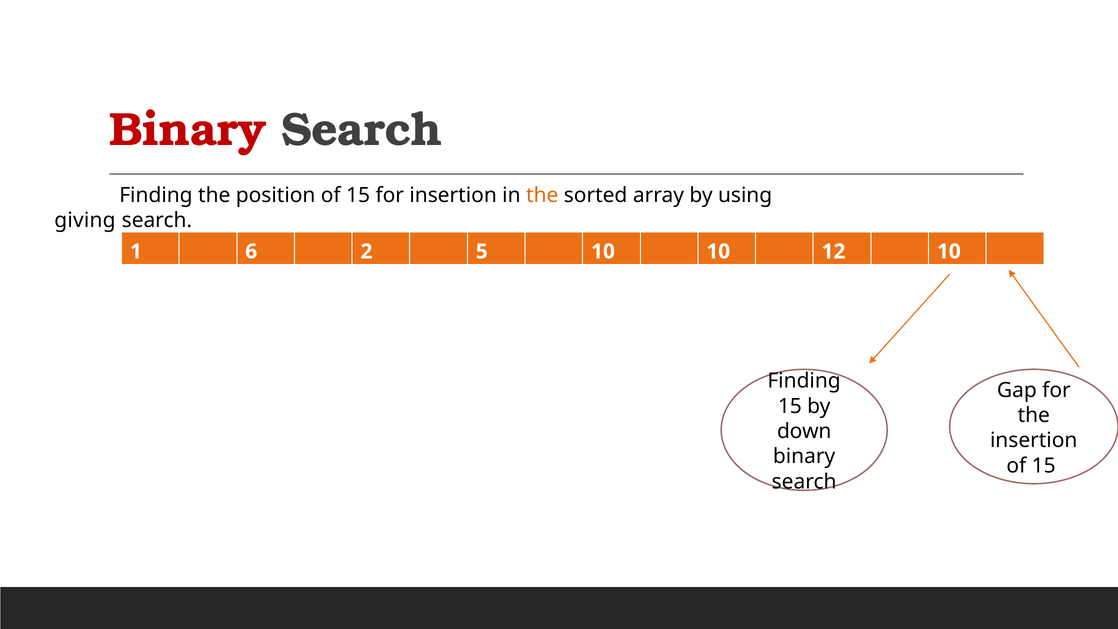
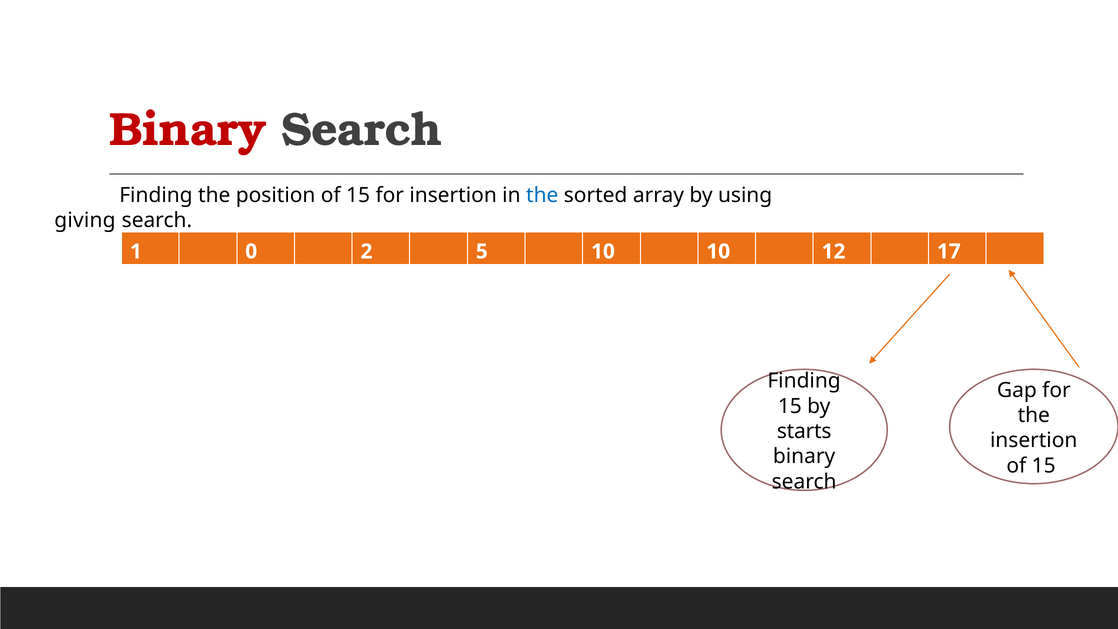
the at (542, 195) colour: orange -> blue
6: 6 -> 0
12 10: 10 -> 17
down: down -> starts
